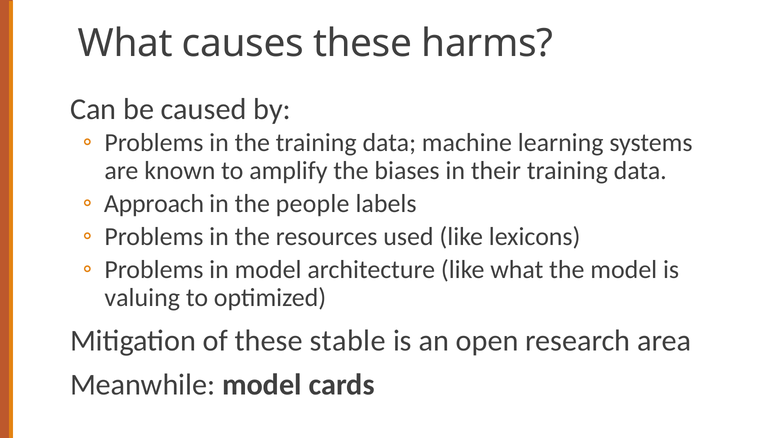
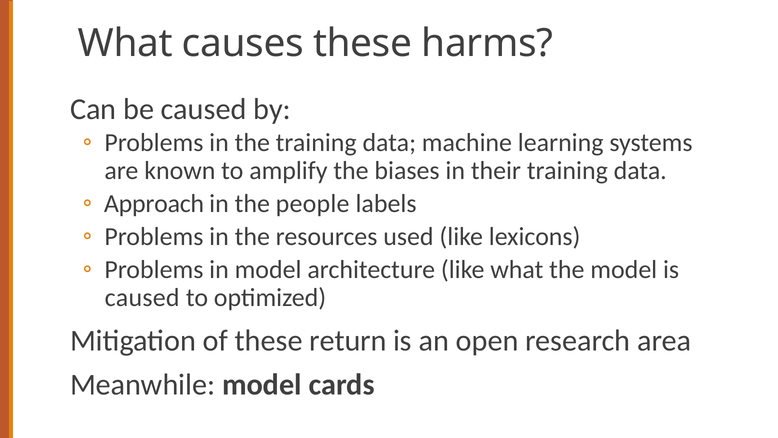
valuing at (142, 297): valuing -> caused
stable: stable -> return
